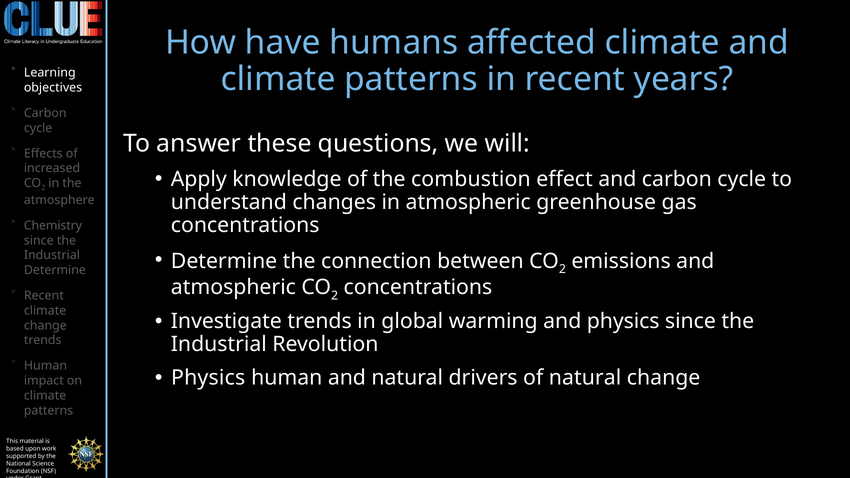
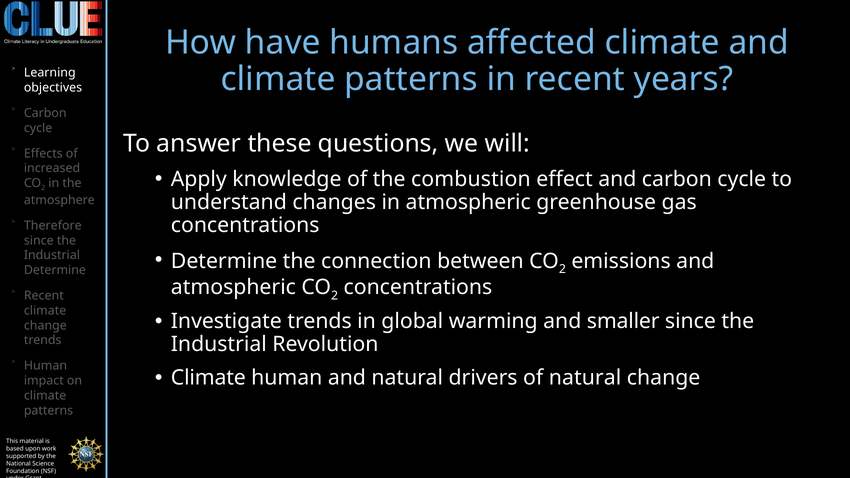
Chemistry: Chemistry -> Therefore
and physics: physics -> smaller
Physics at (208, 378): Physics -> Climate
